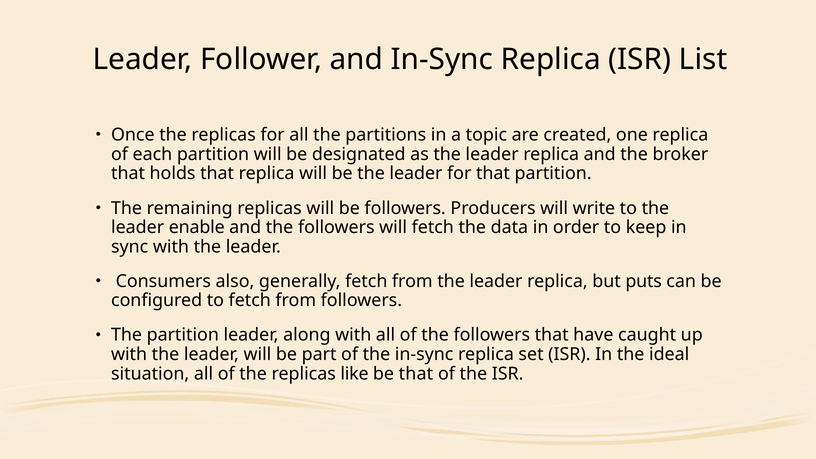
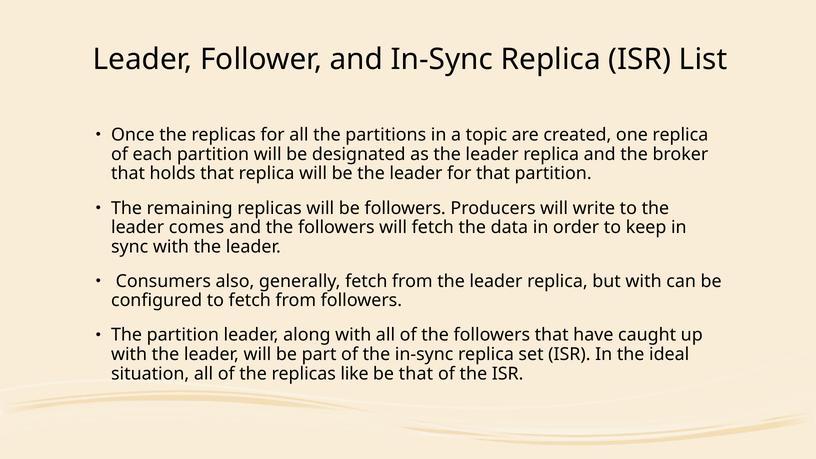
enable: enable -> comes
but puts: puts -> with
